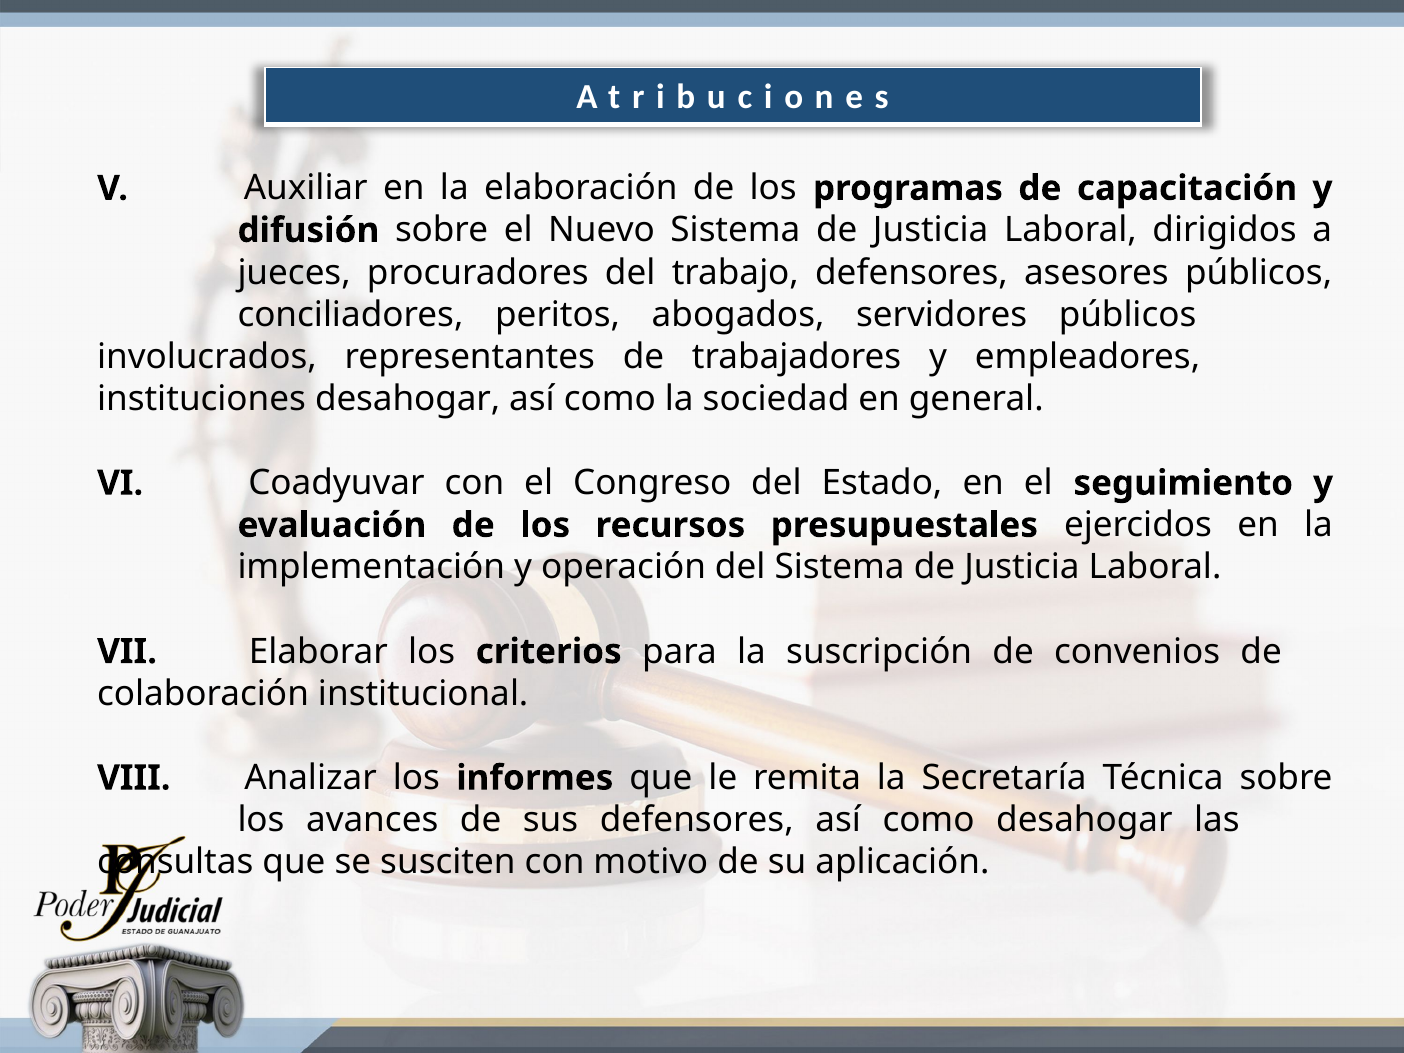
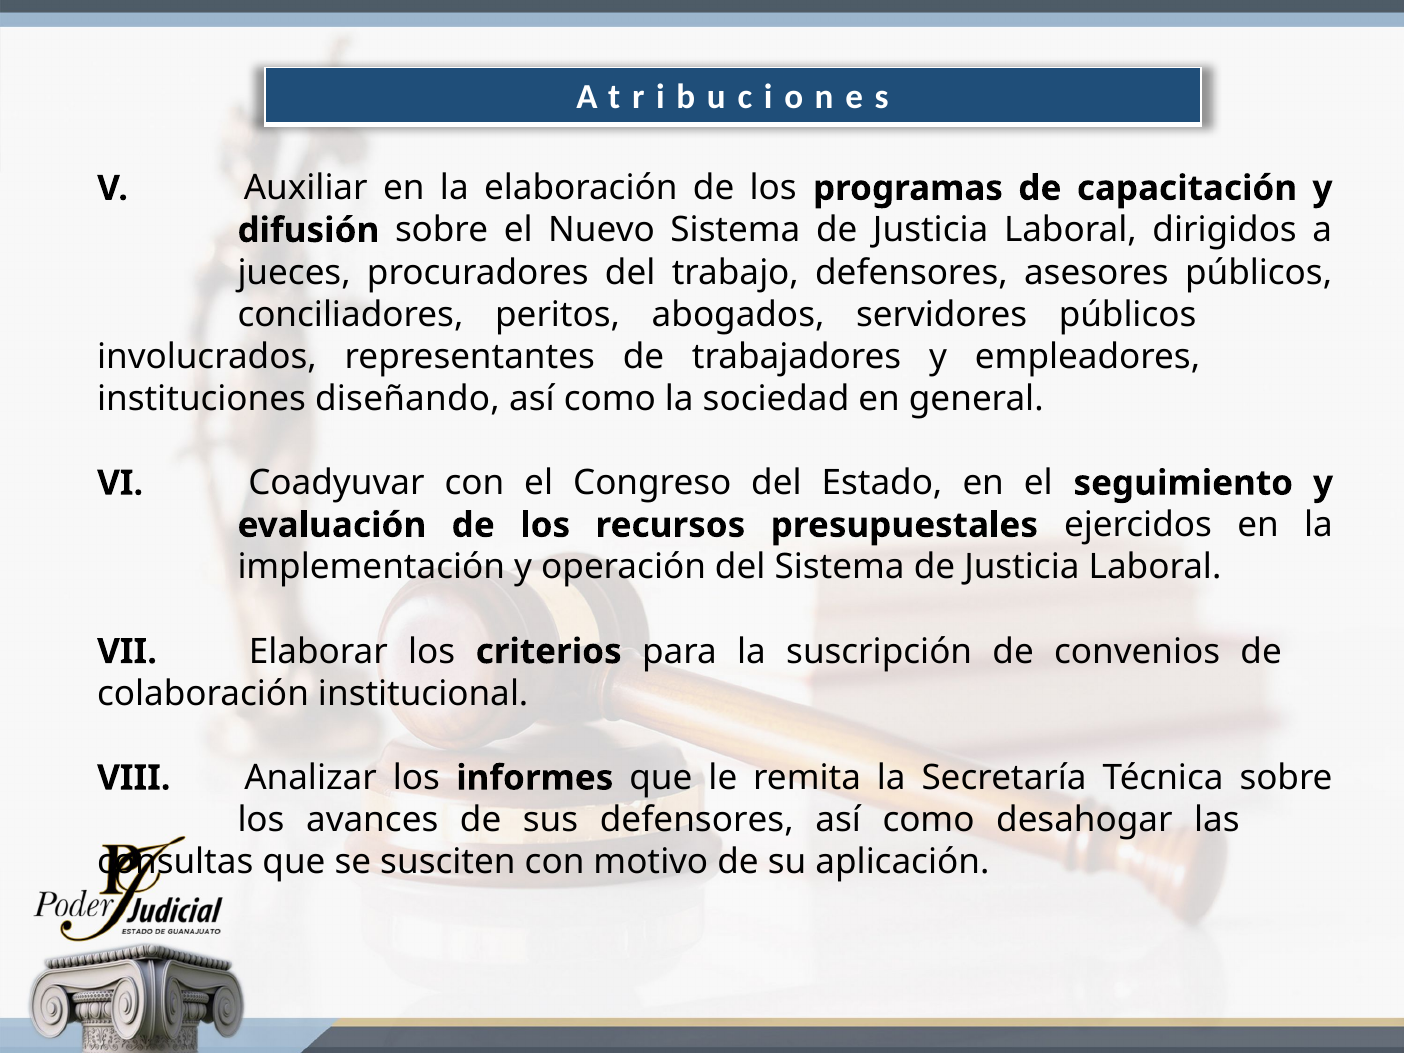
instituciones desahogar: desahogar -> diseñando
